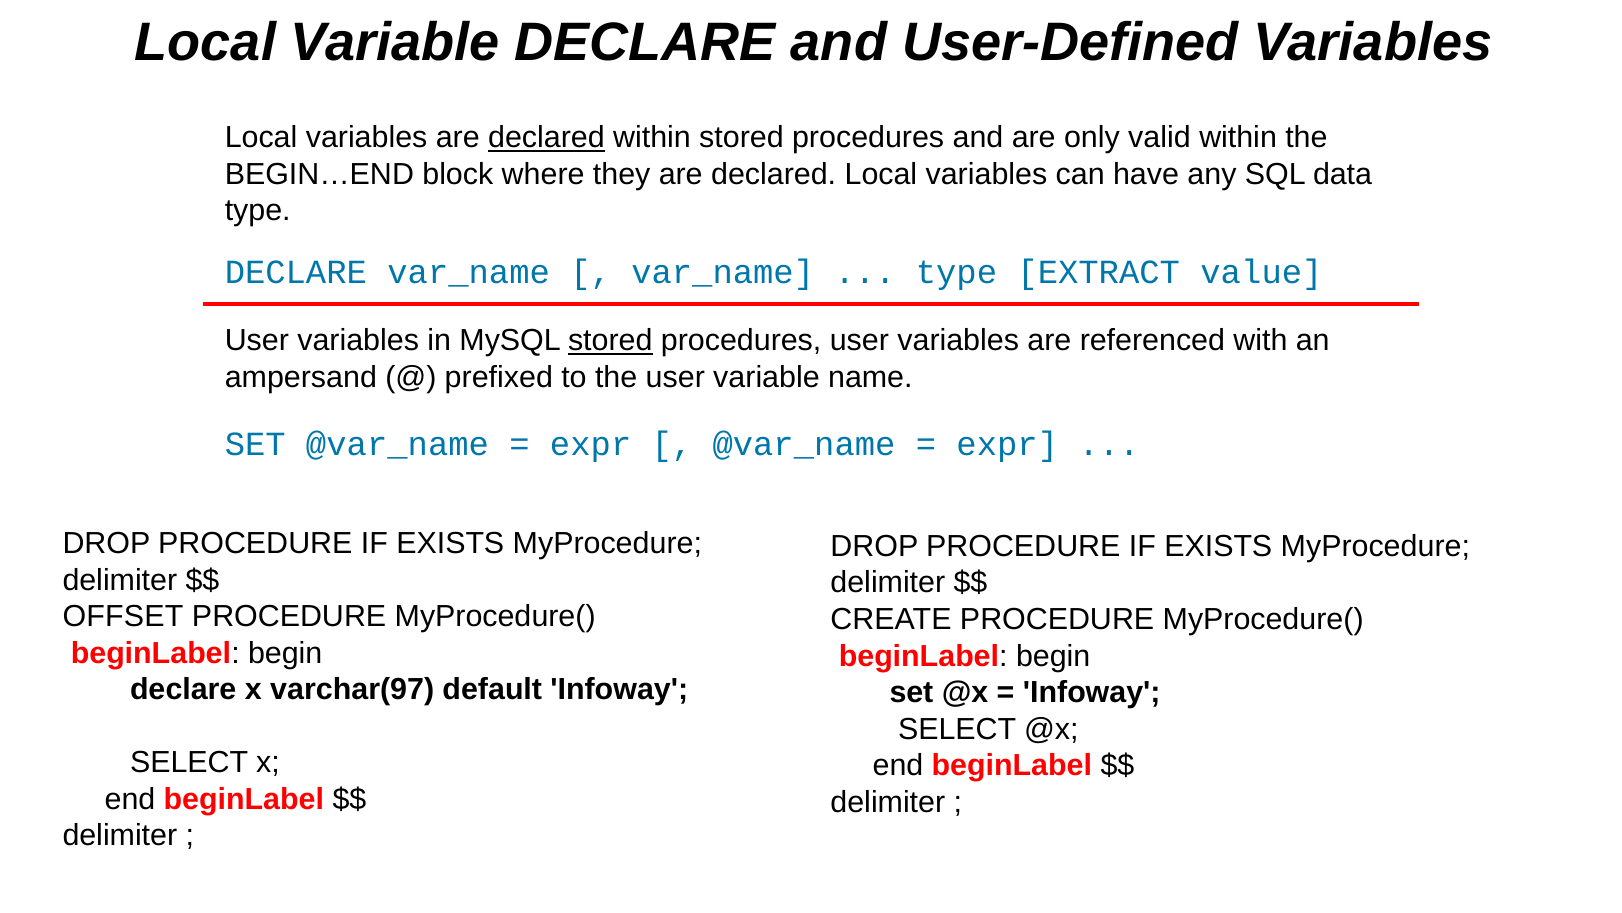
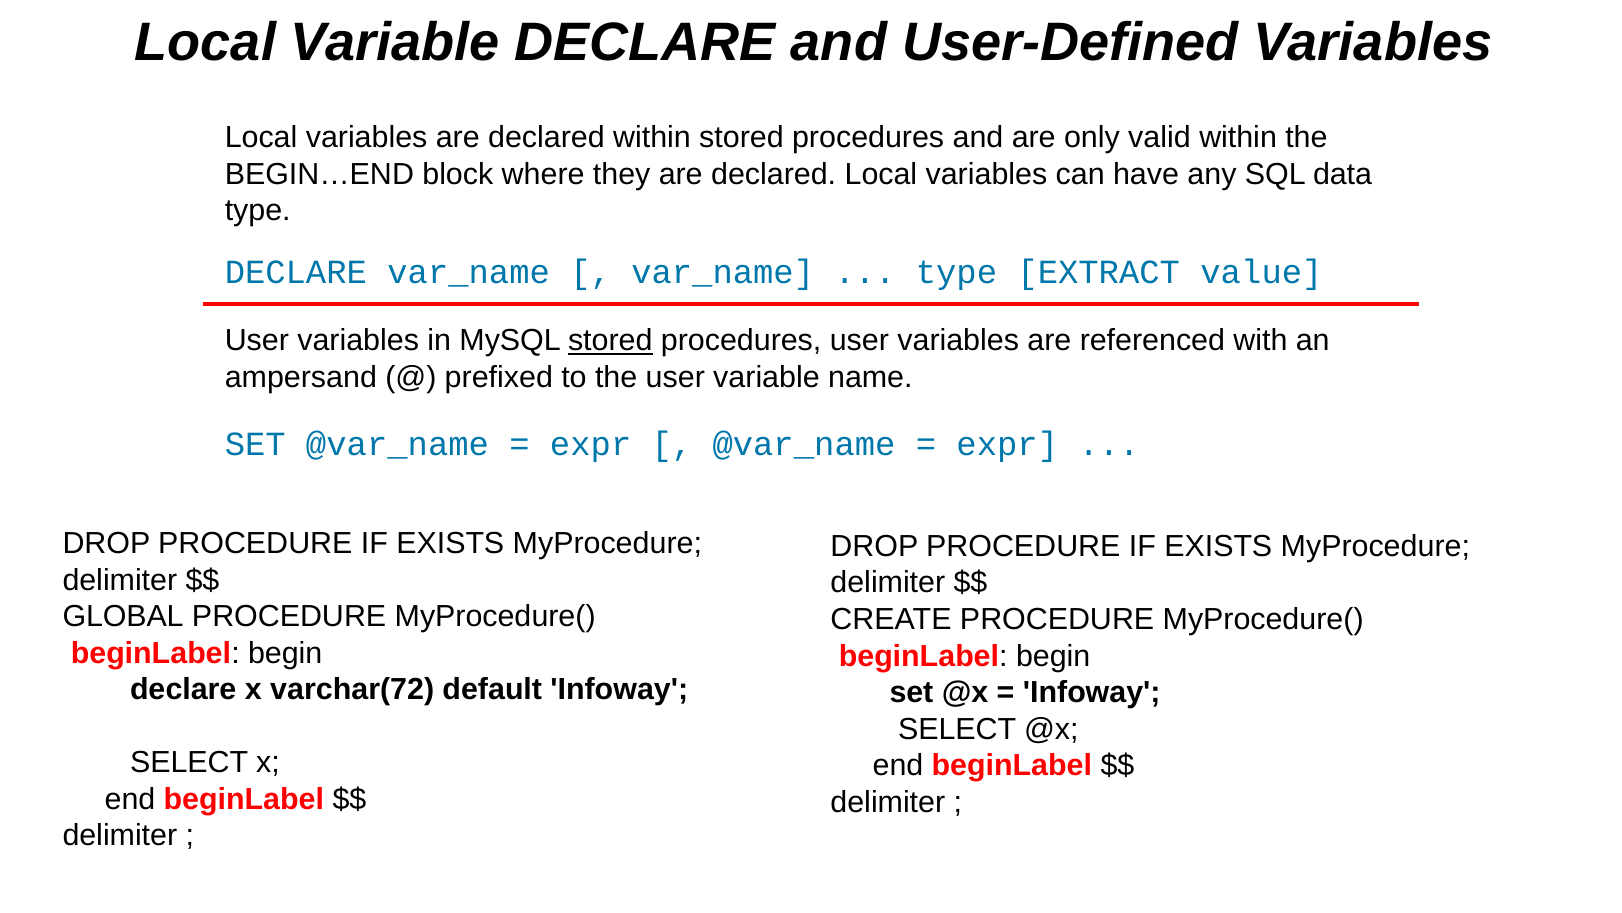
declared at (546, 138) underline: present -> none
OFFSET: OFFSET -> GLOBAL
varchar(97: varchar(97 -> varchar(72
